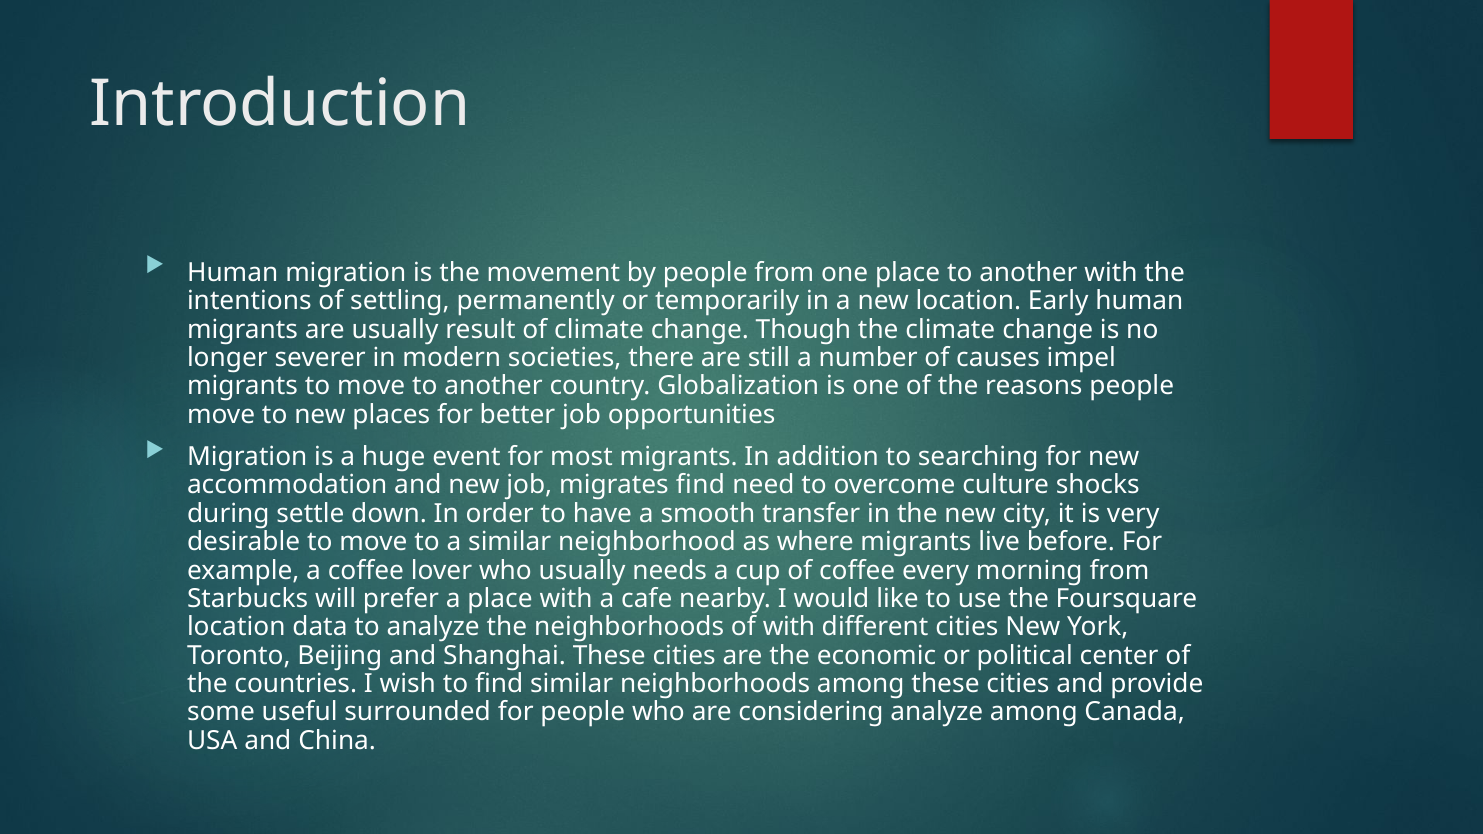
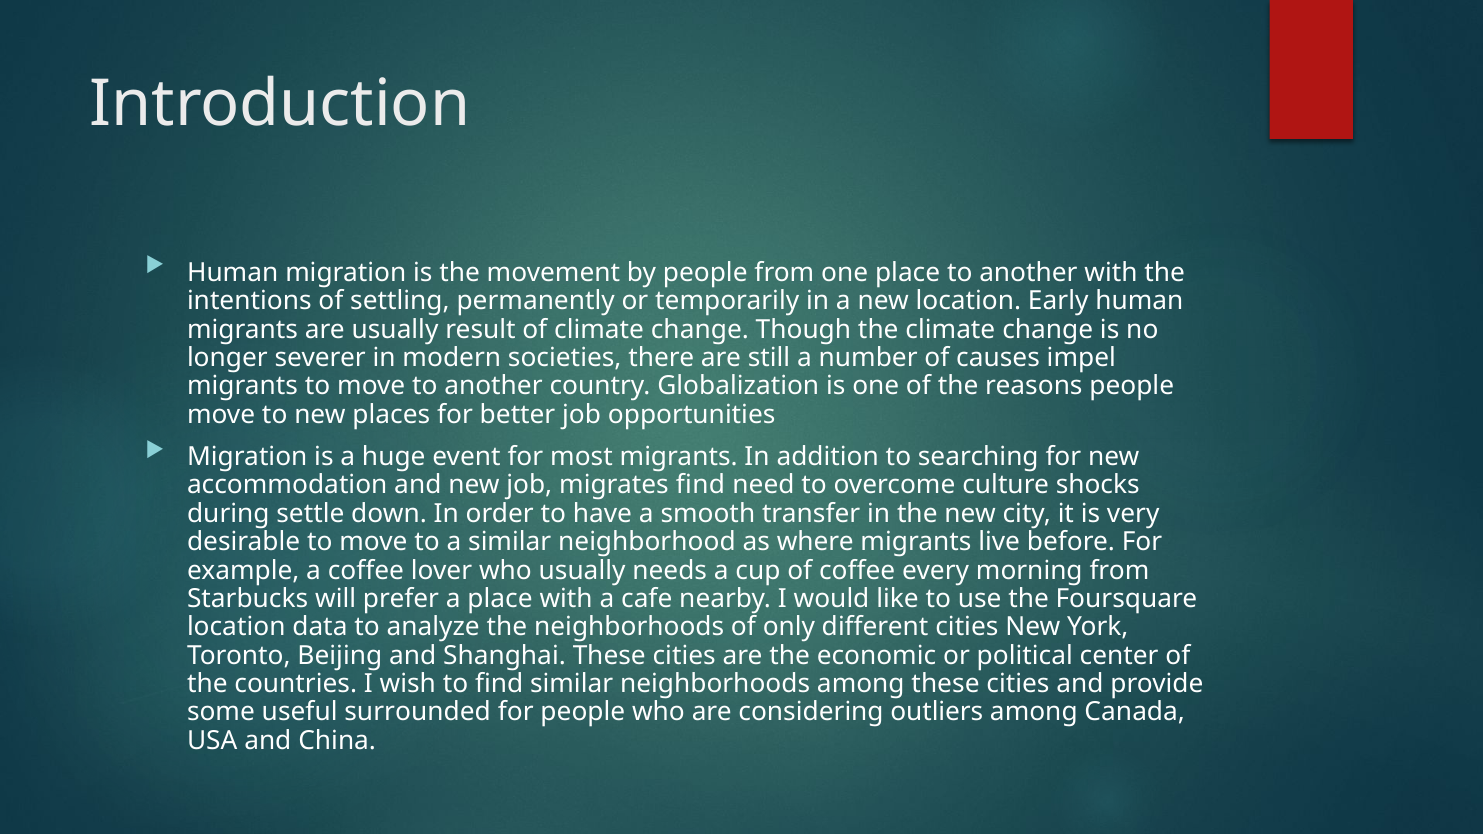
of with: with -> only
considering analyze: analyze -> outliers
